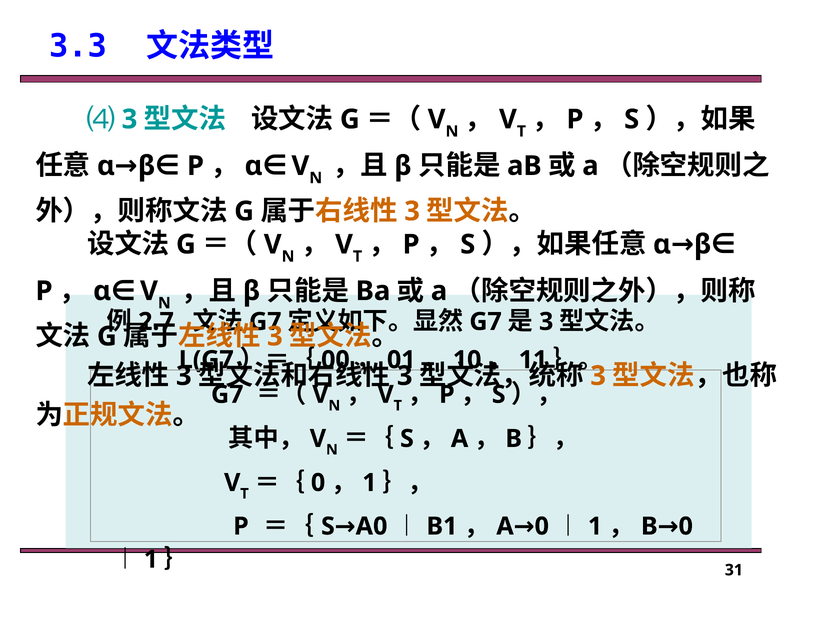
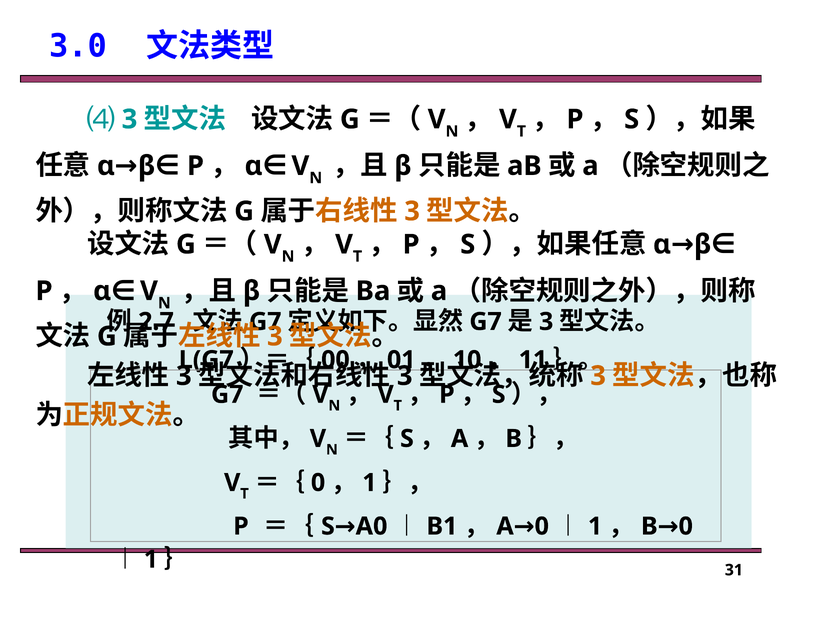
3.3: 3.3 -> 3.0
